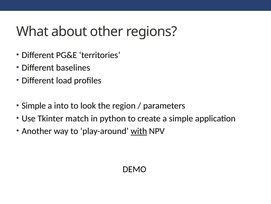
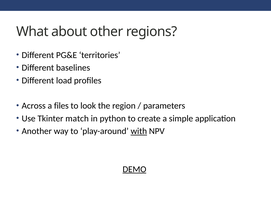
Simple at (34, 105): Simple -> Across
into: into -> files
DEMO underline: none -> present
